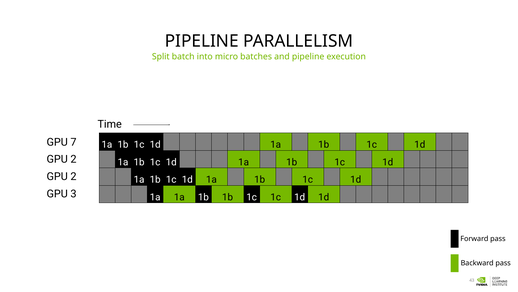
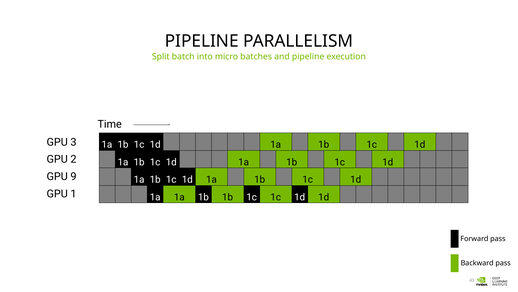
7: 7 -> 3
2 at (73, 176): 2 -> 9
3: 3 -> 1
